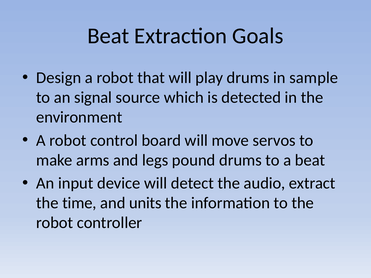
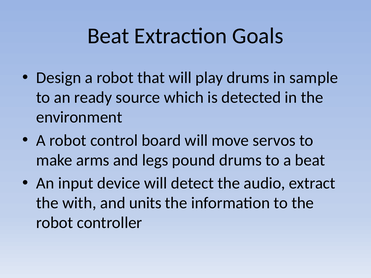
signal: signal -> ready
time: time -> with
